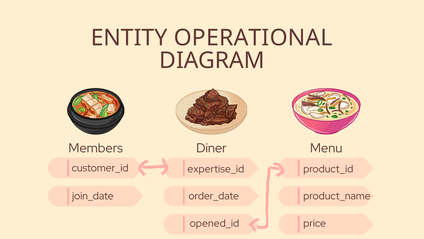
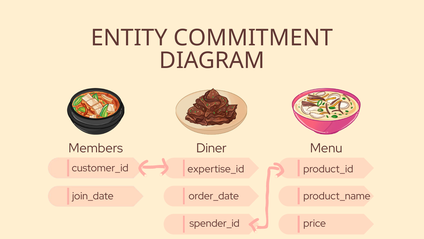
OPERATIONAL: OPERATIONAL -> COMMITMENT
opened_id: opened_id -> spender_id
